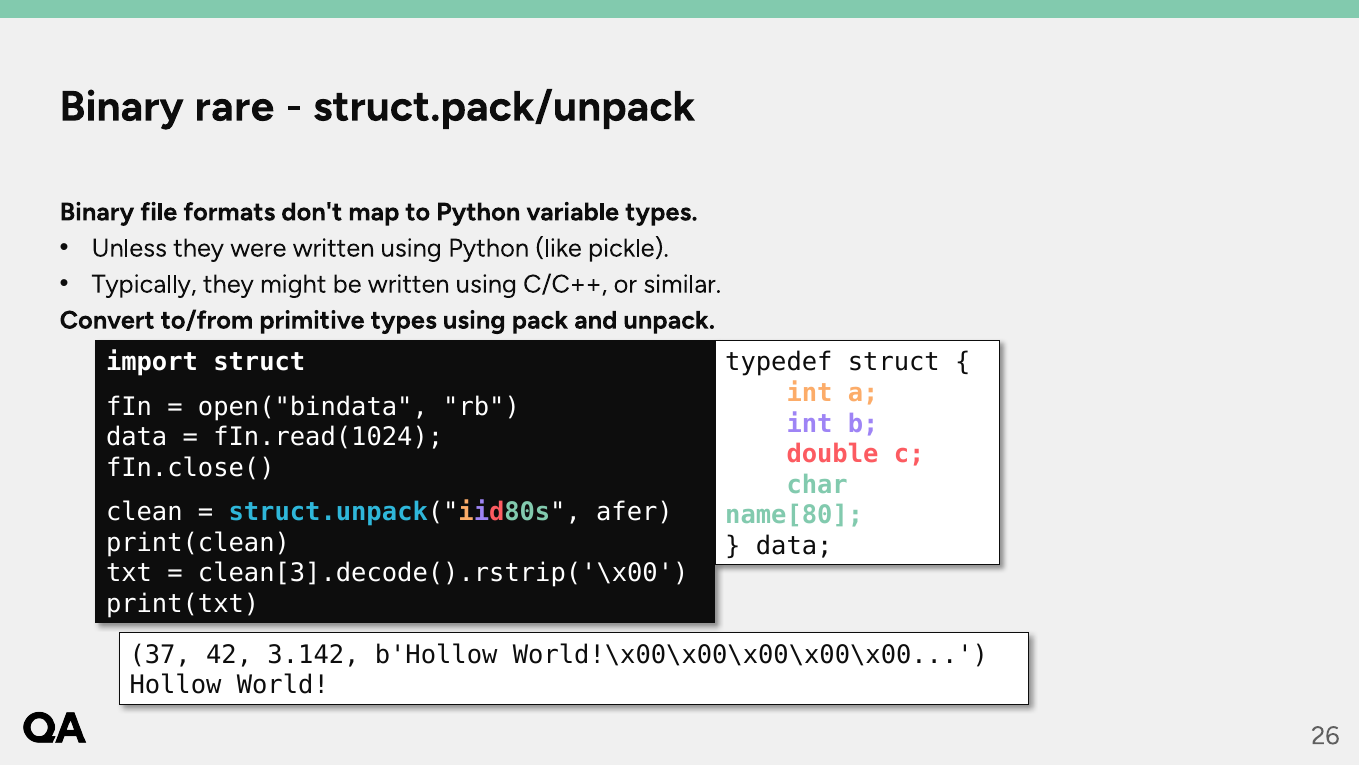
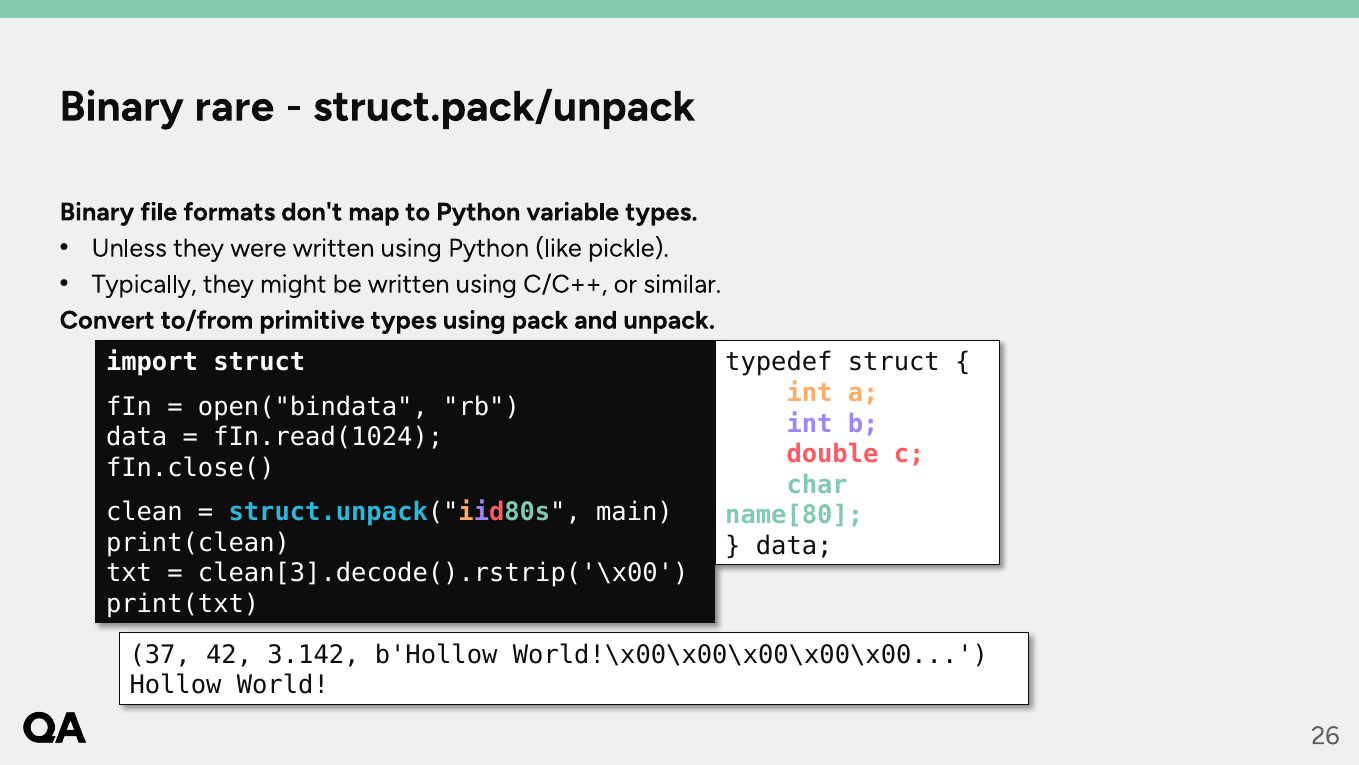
afer: afer -> main
